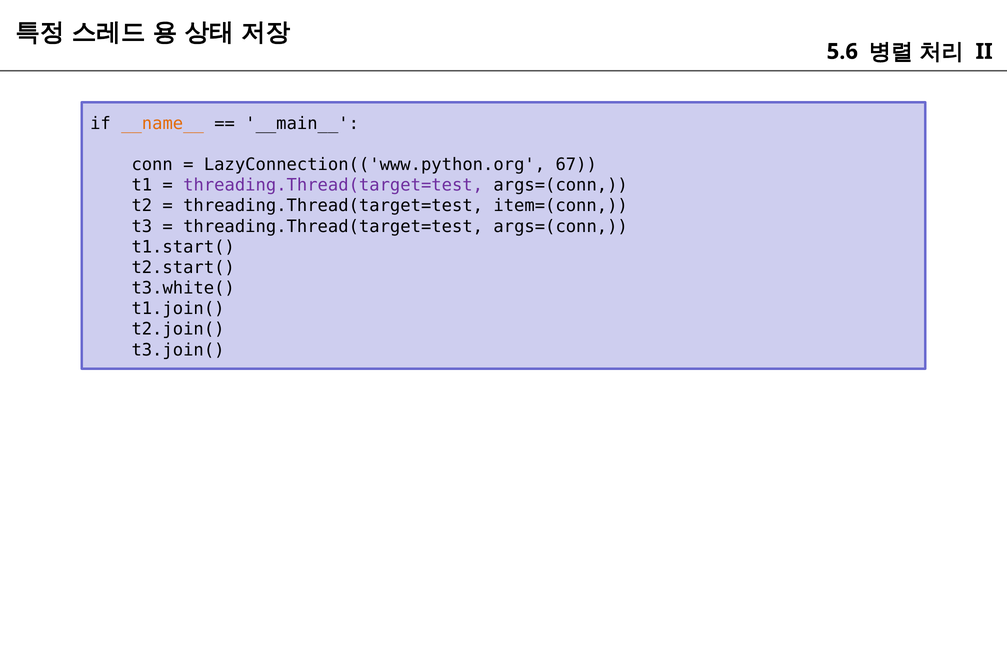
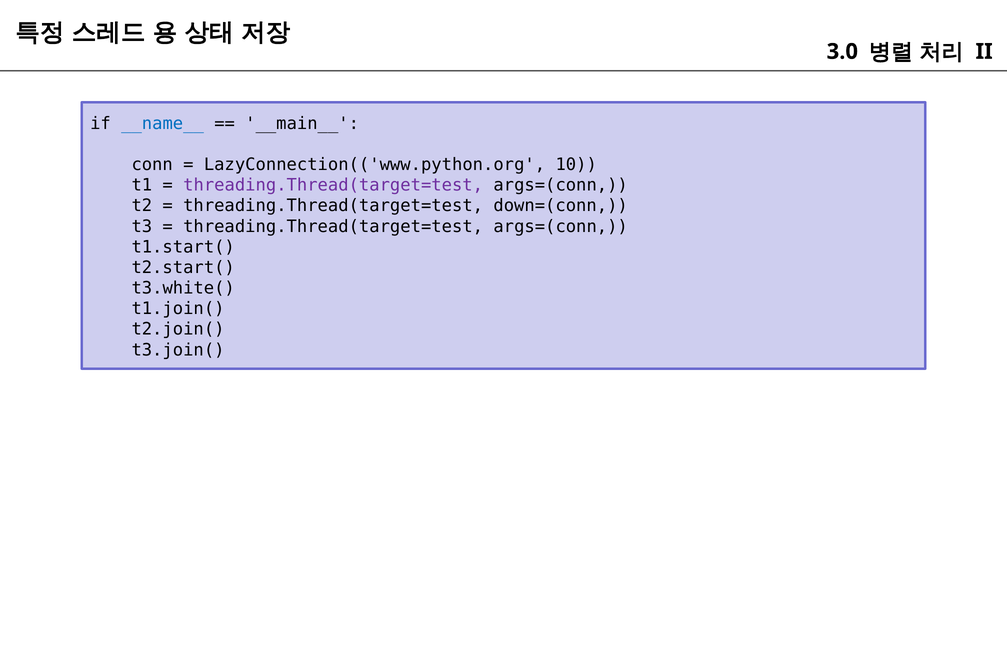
5.6: 5.6 -> 3.0
__name__ colour: orange -> blue
67: 67 -> 10
item=(conn: item=(conn -> down=(conn
